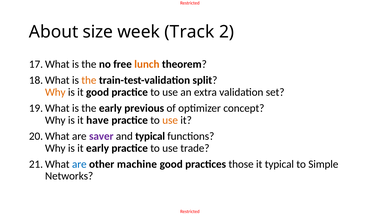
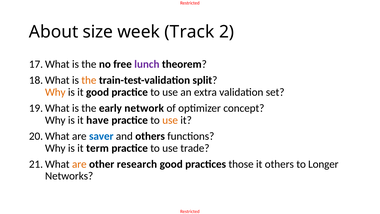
lunch colour: orange -> purple
previous: previous -> network
saver colour: purple -> blue
and typical: typical -> others
it early: early -> term
are at (79, 164) colour: blue -> orange
machine: machine -> research
it typical: typical -> others
Simple: Simple -> Longer
